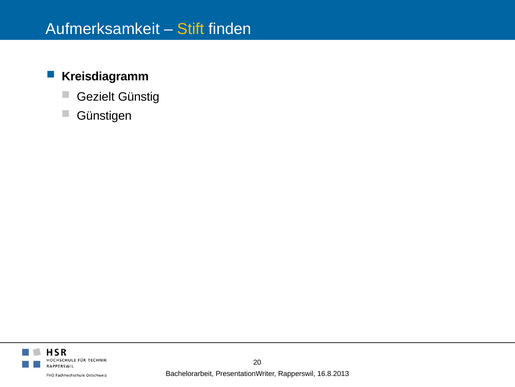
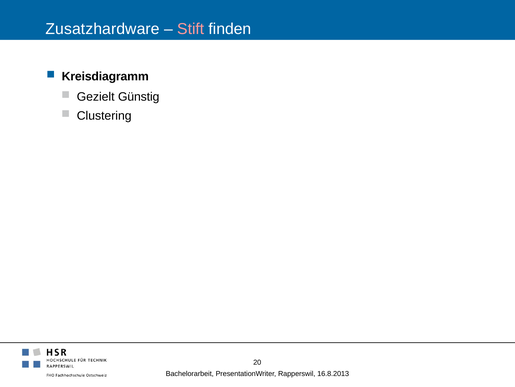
Aufmerksamkeit: Aufmerksamkeit -> Zusatzhardware
Stift colour: yellow -> pink
Günstigen: Günstigen -> Clustering
